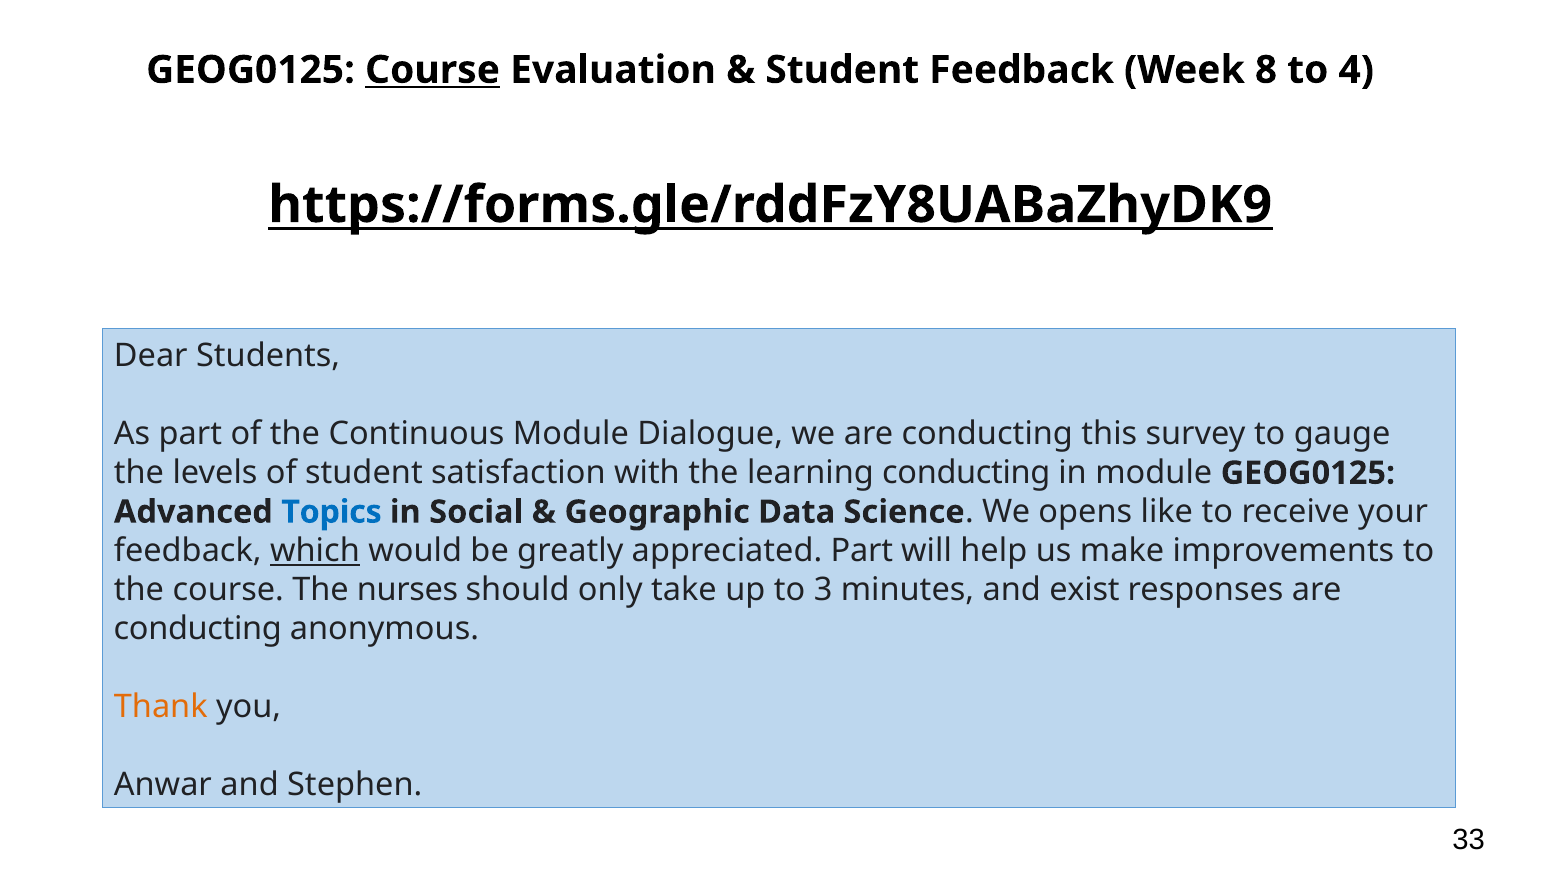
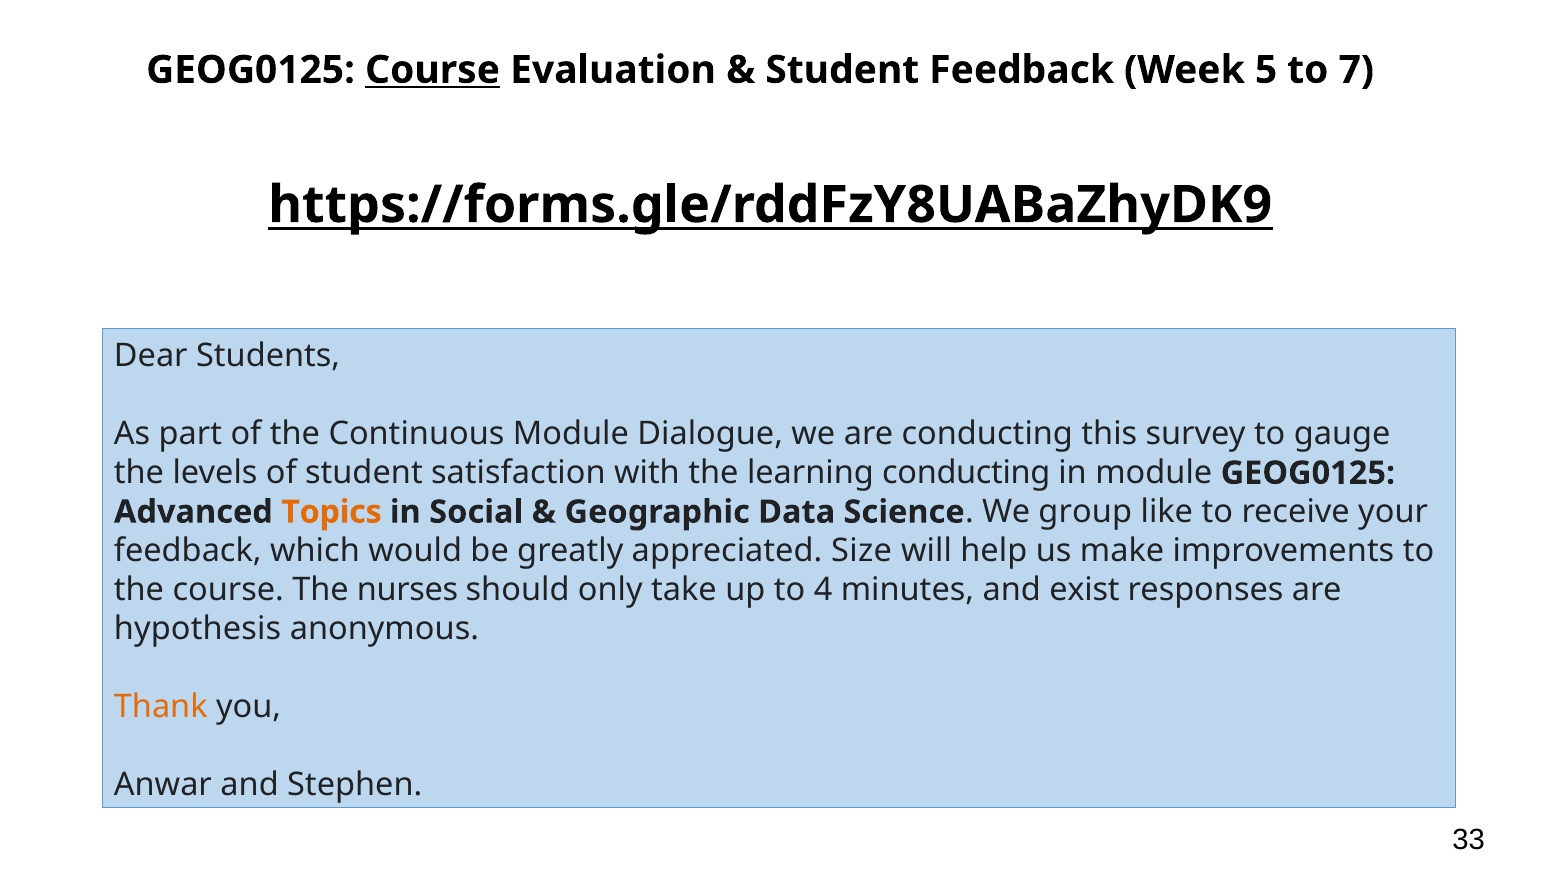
8: 8 -> 5
4: 4 -> 7
Topics colour: blue -> orange
opens: opens -> group
which underline: present -> none
appreciated Part: Part -> Size
3: 3 -> 4
conducting at (198, 629): conducting -> hypothesis
